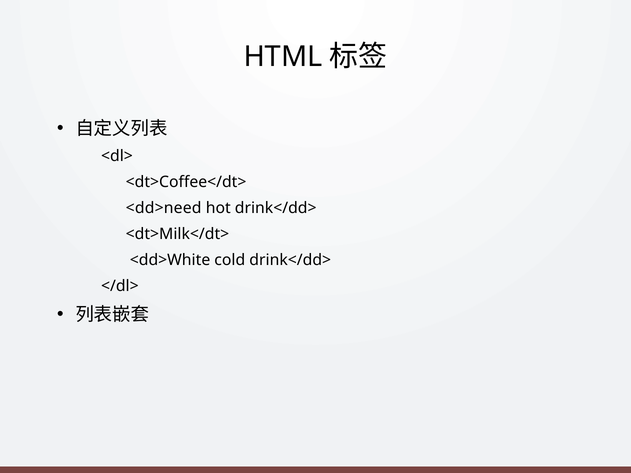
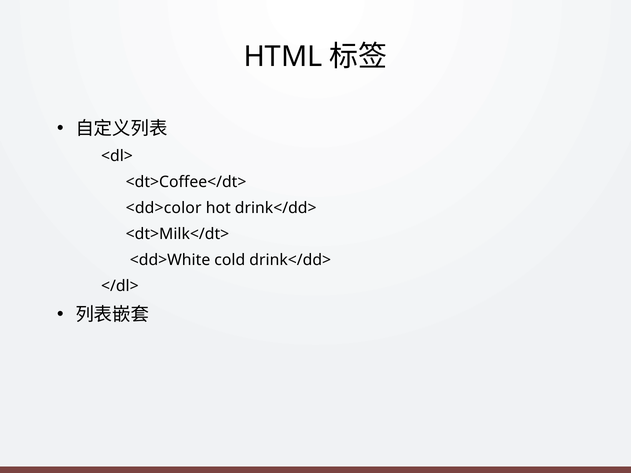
<dd>need: <dd>need -> <dd>color
